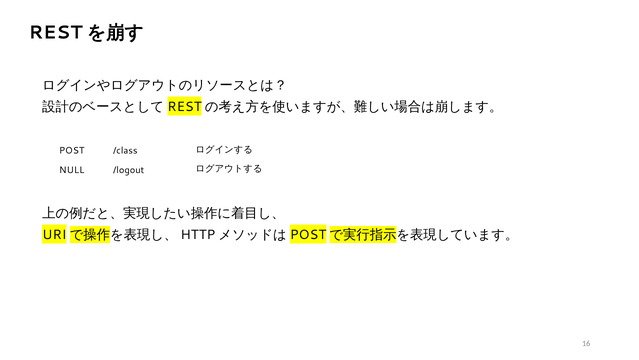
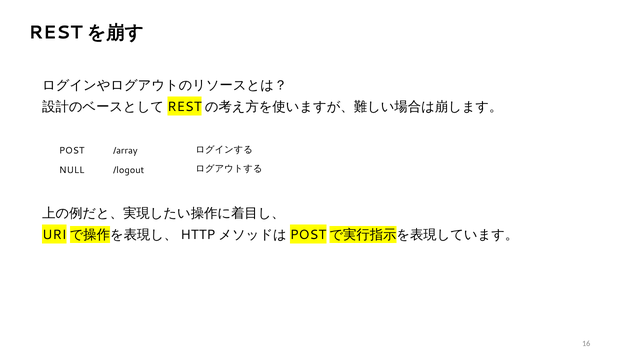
/class: /class -> /array
